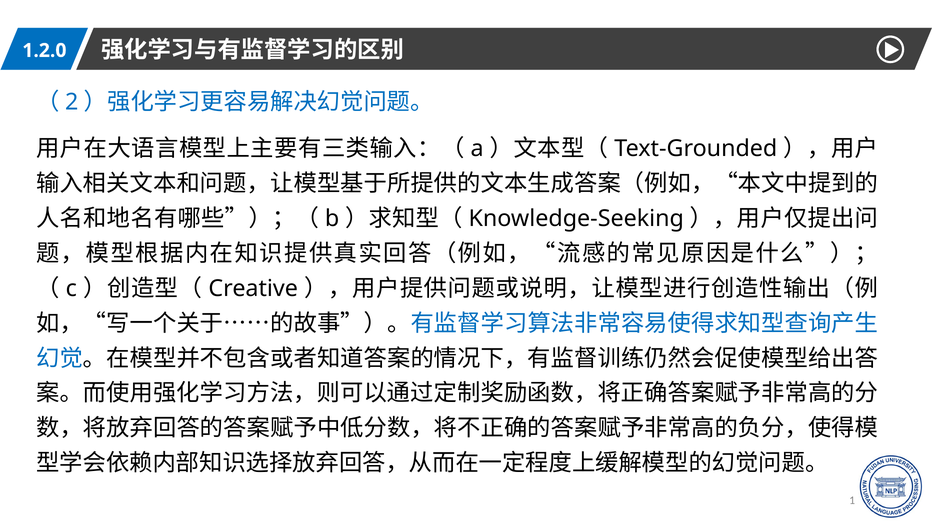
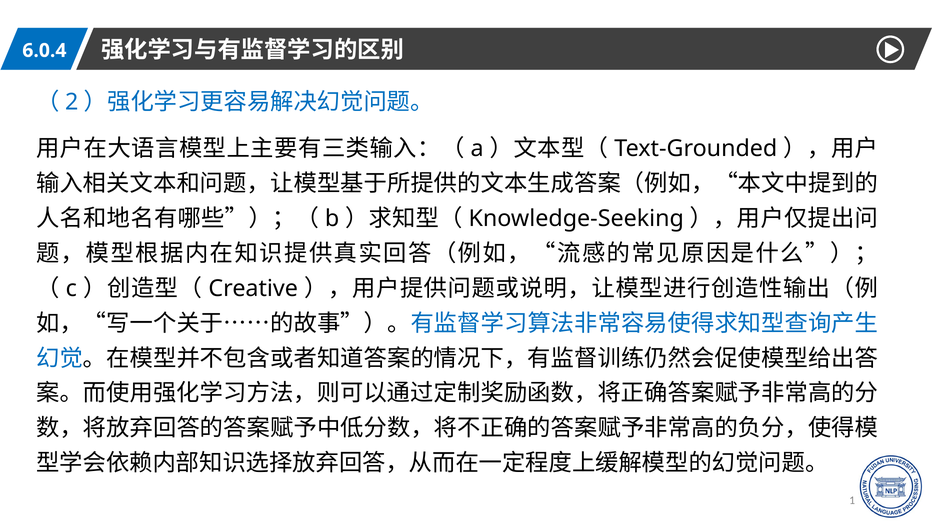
1.2.0: 1.2.0 -> 6.0.4
